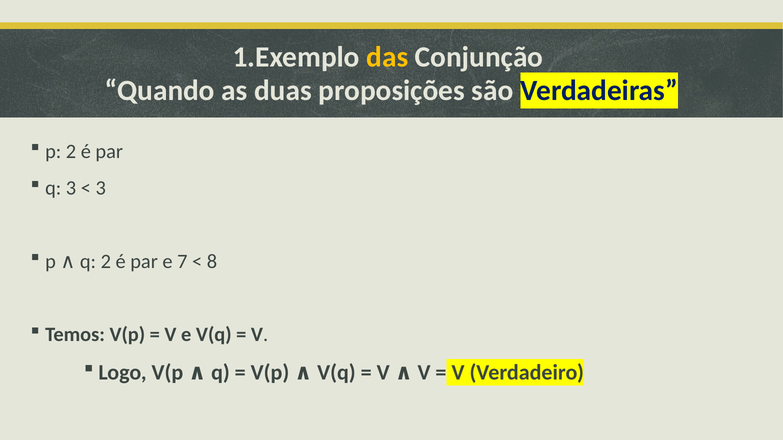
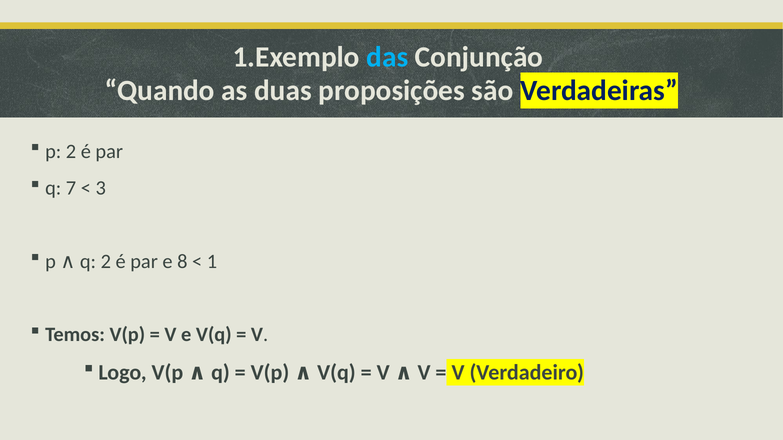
das colour: yellow -> light blue
q 3: 3 -> 7
7: 7 -> 8
8: 8 -> 1
